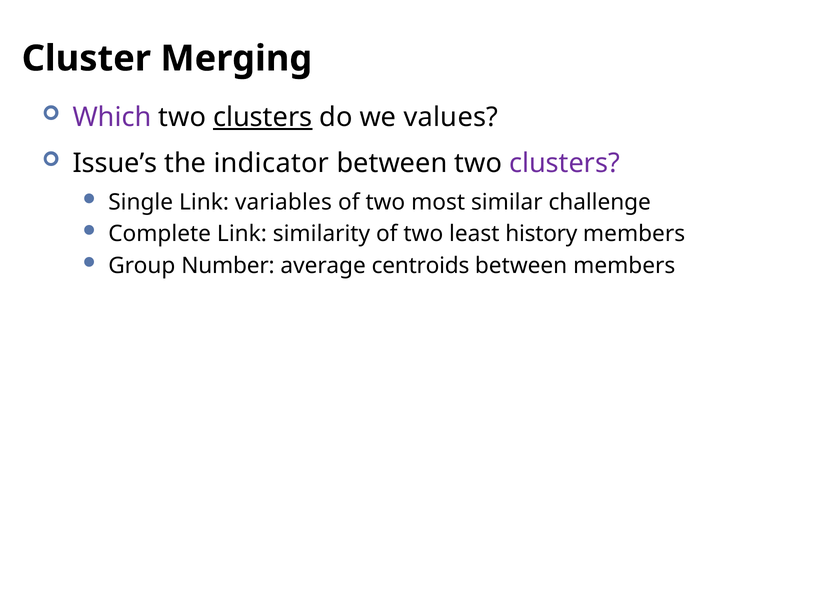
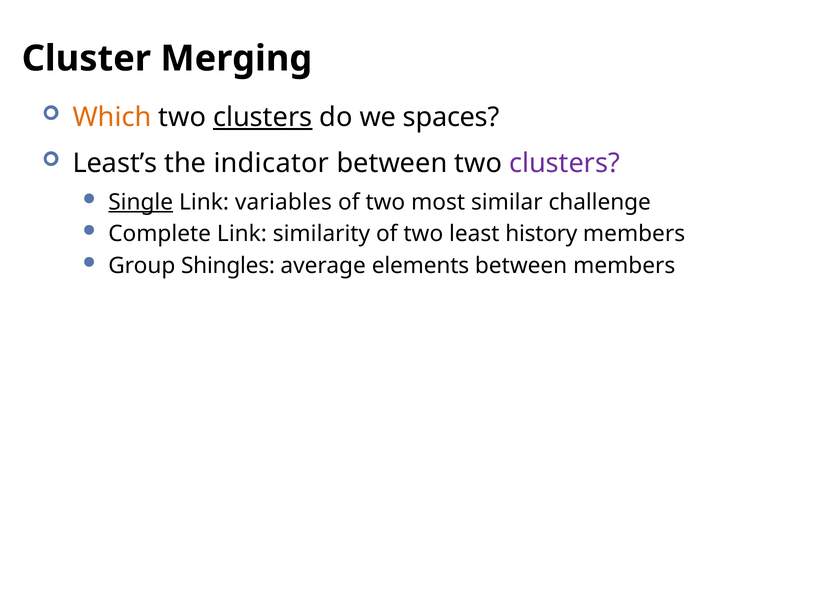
Which colour: purple -> orange
values: values -> spaces
Issue’s: Issue’s -> Least’s
Single underline: none -> present
Number: Number -> Shingles
centroids: centroids -> elements
